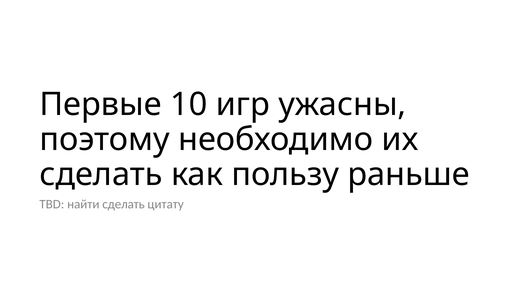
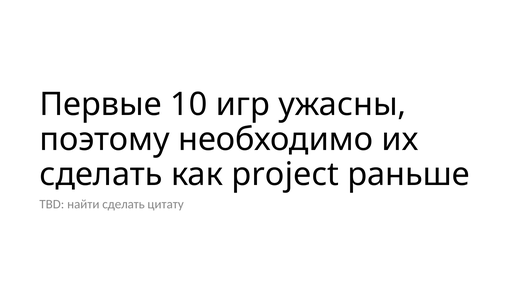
пользу: пользу -> project
